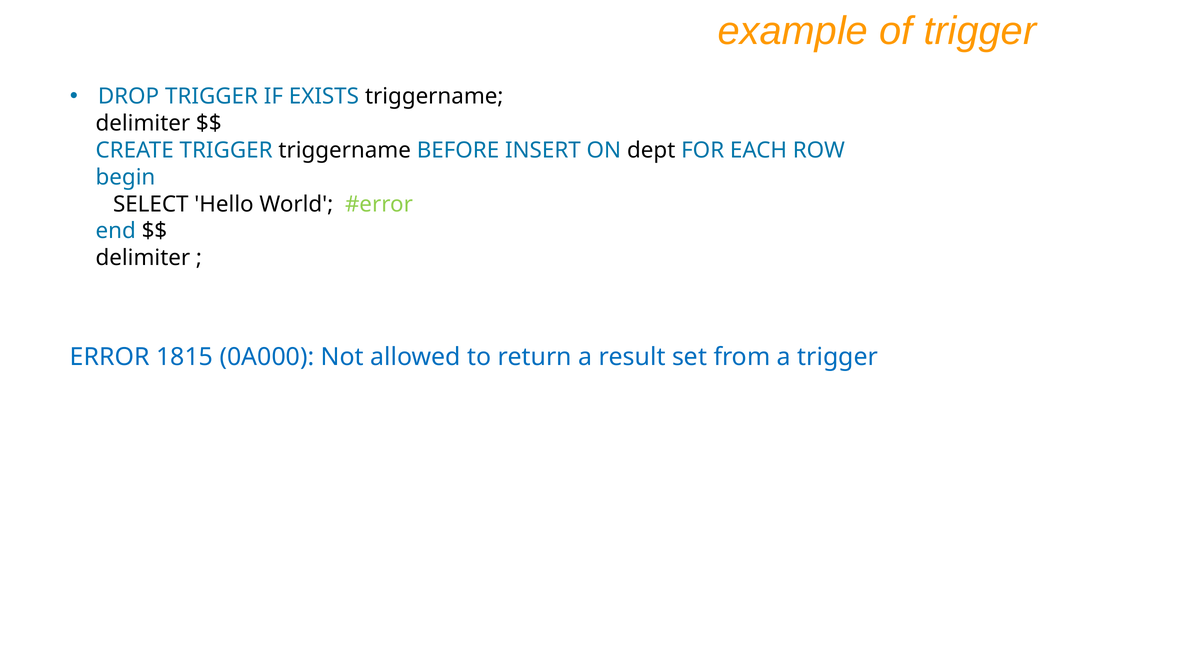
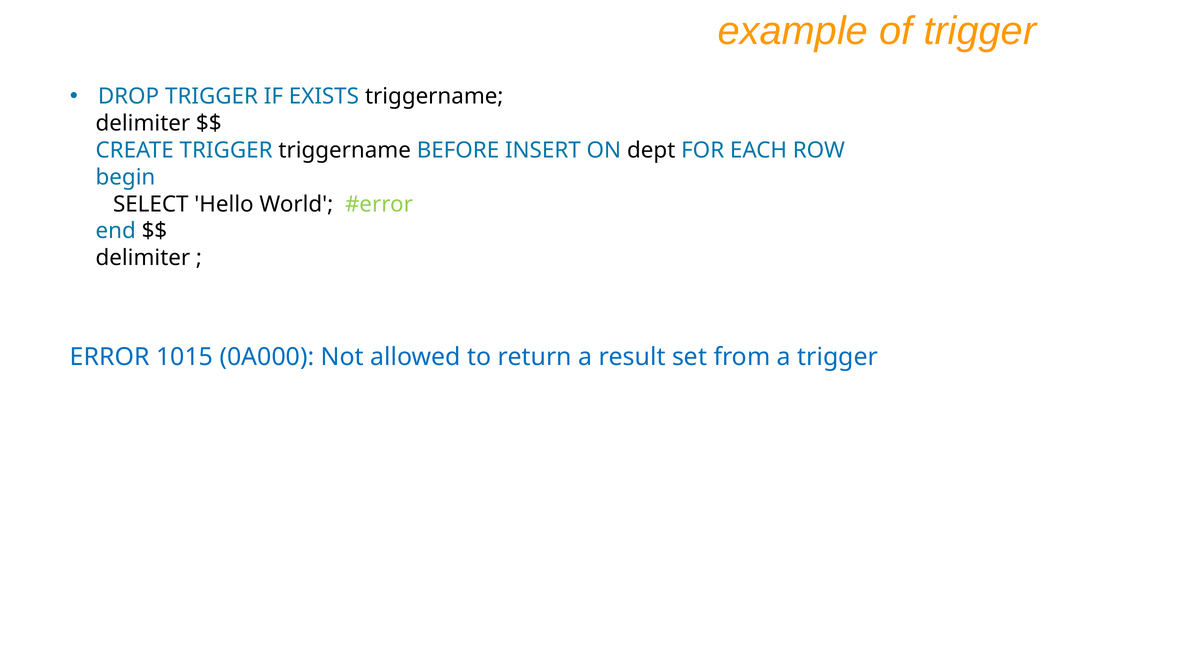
1815: 1815 -> 1015
